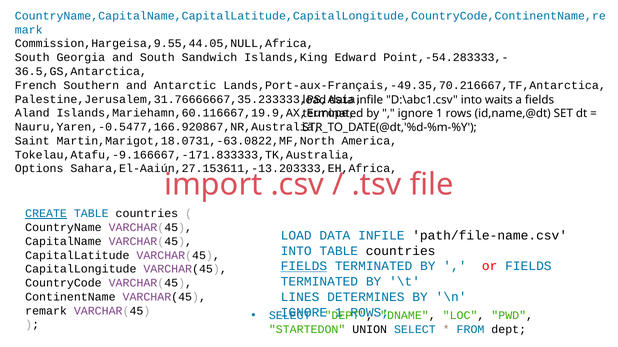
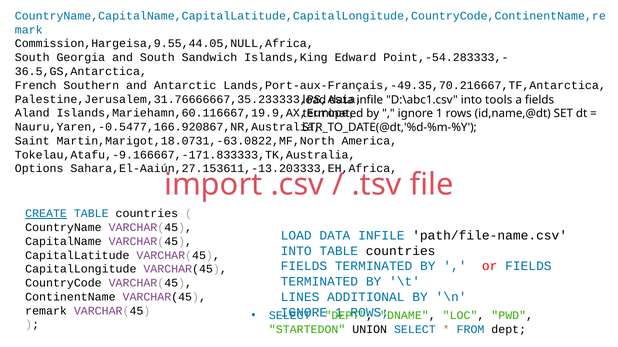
waits: waits -> tools
FIELDS at (304, 267) underline: present -> none
DETERMINES: DETERMINES -> ADDITIONAL
